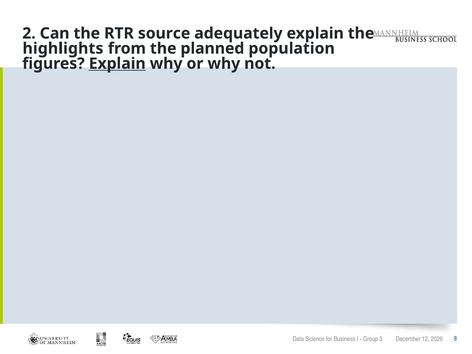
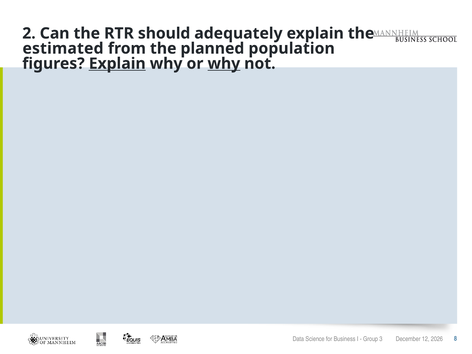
source: source -> should
highlights: highlights -> estimated
why at (224, 64) underline: none -> present
